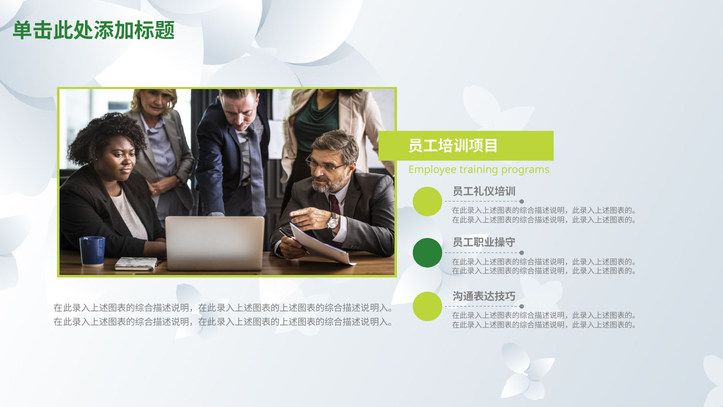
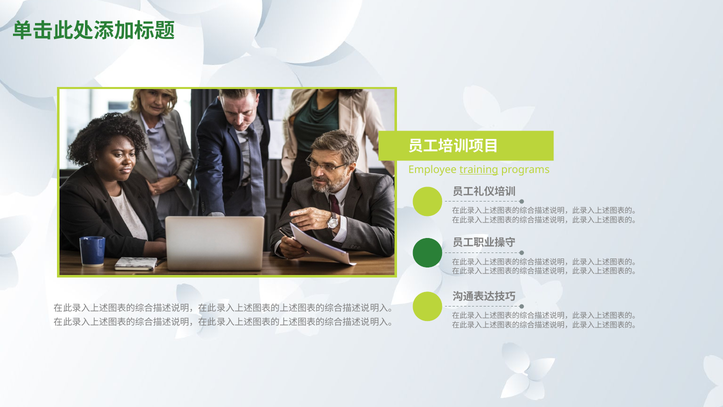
training underline: none -> present
